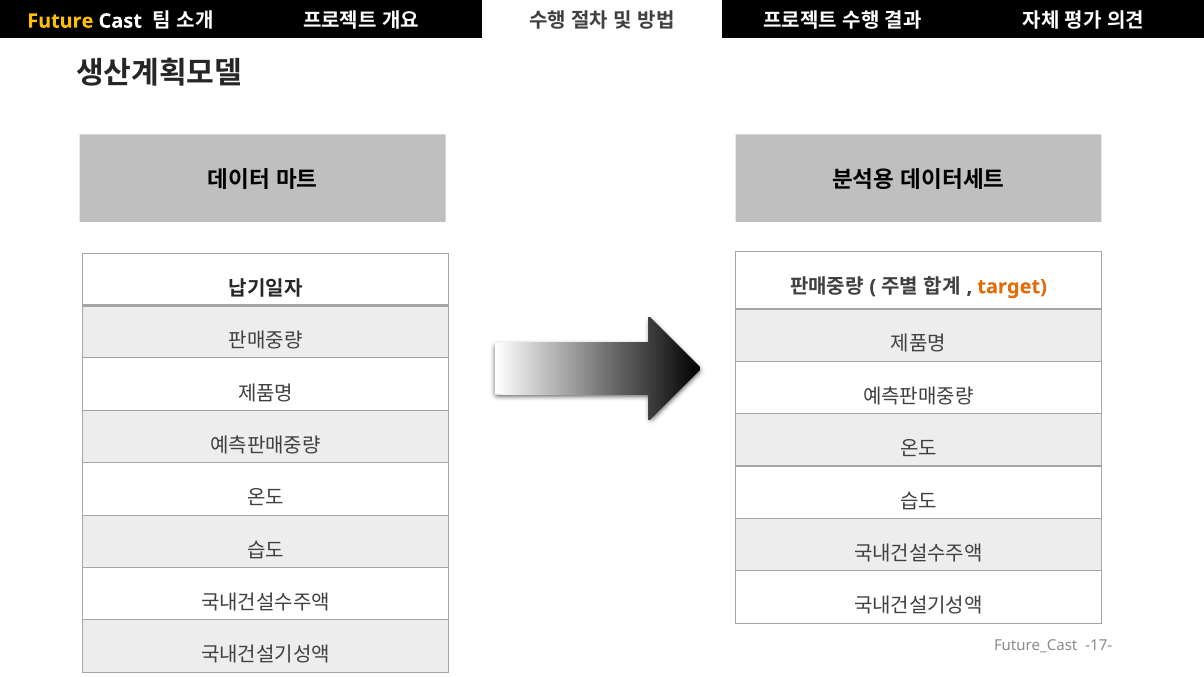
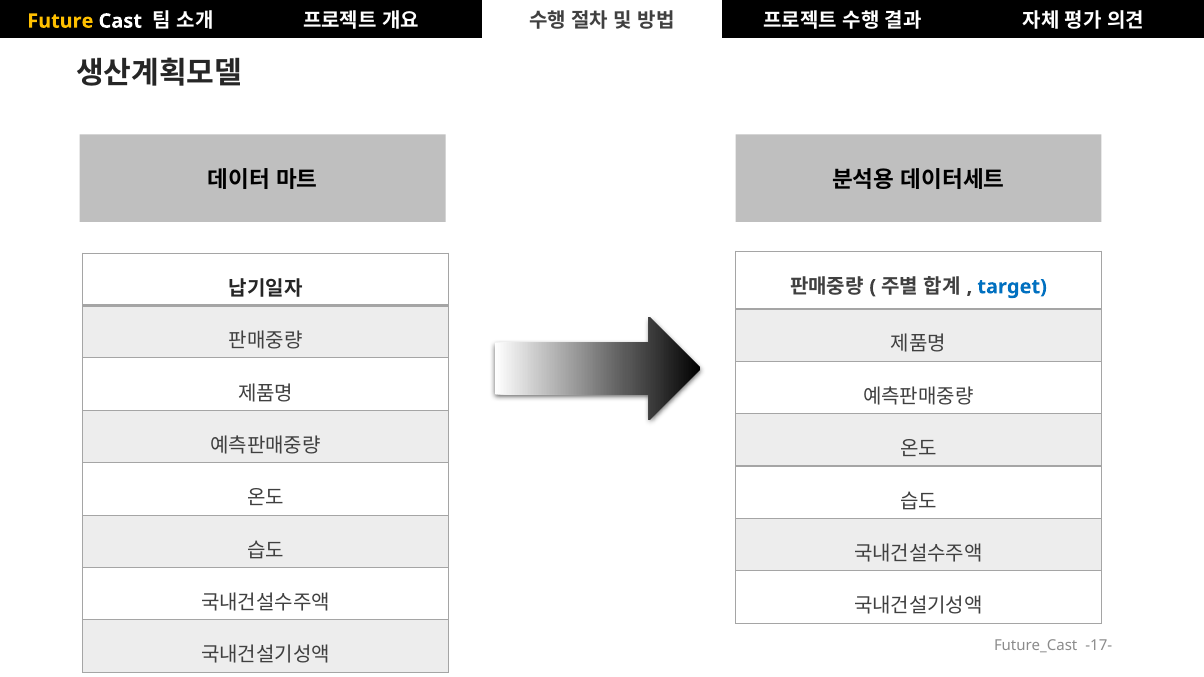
target colour: orange -> blue
